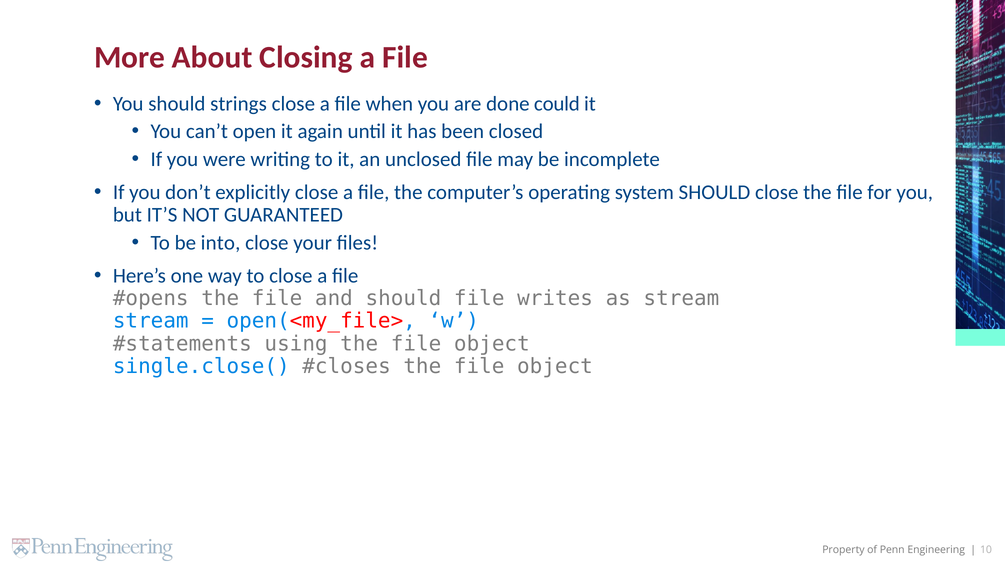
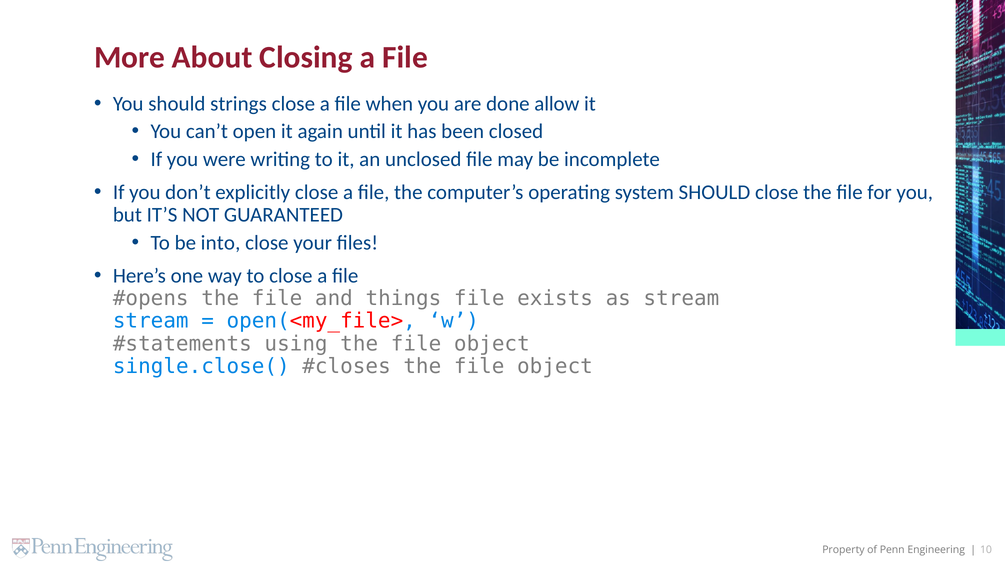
could: could -> allow
and should: should -> things
writes: writes -> exists
